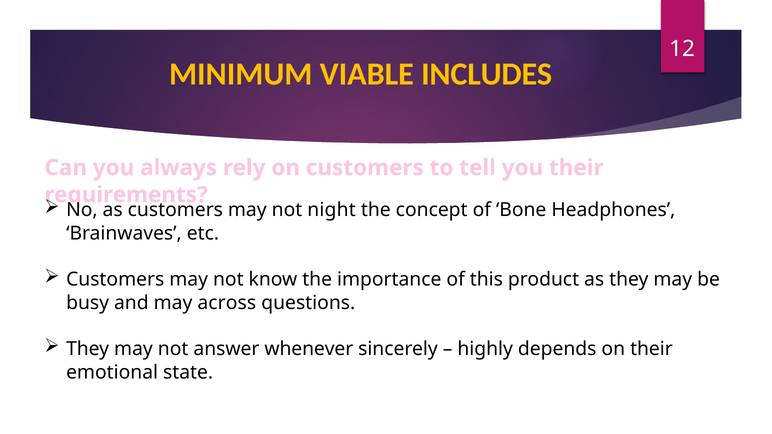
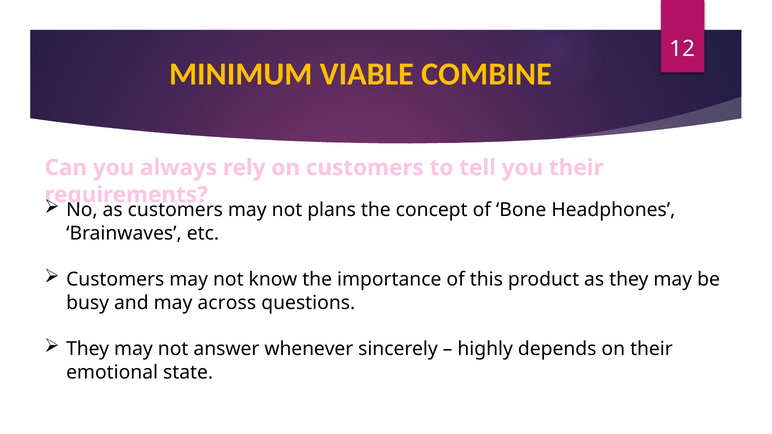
INCLUDES: INCLUDES -> COMBINE
night: night -> plans
